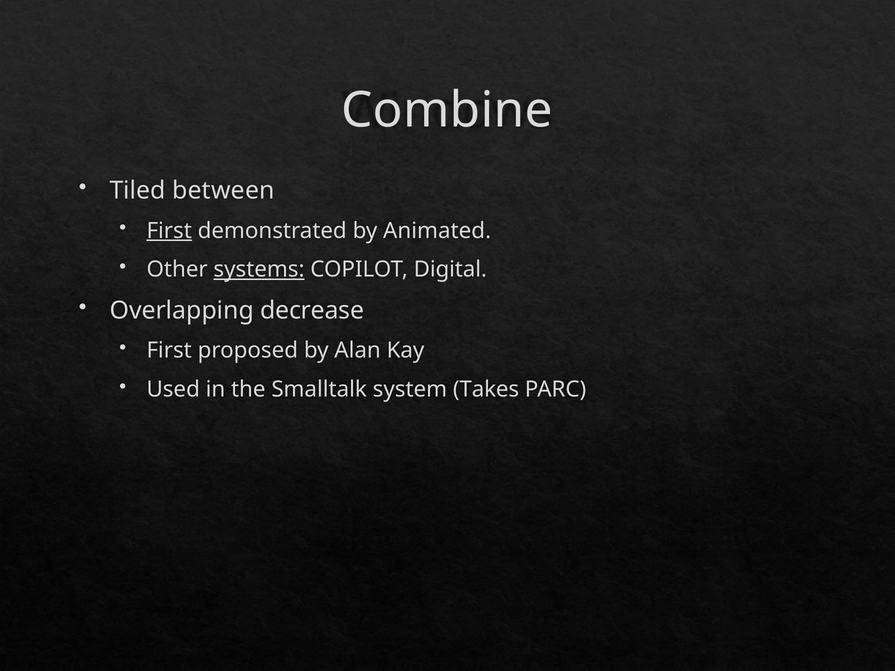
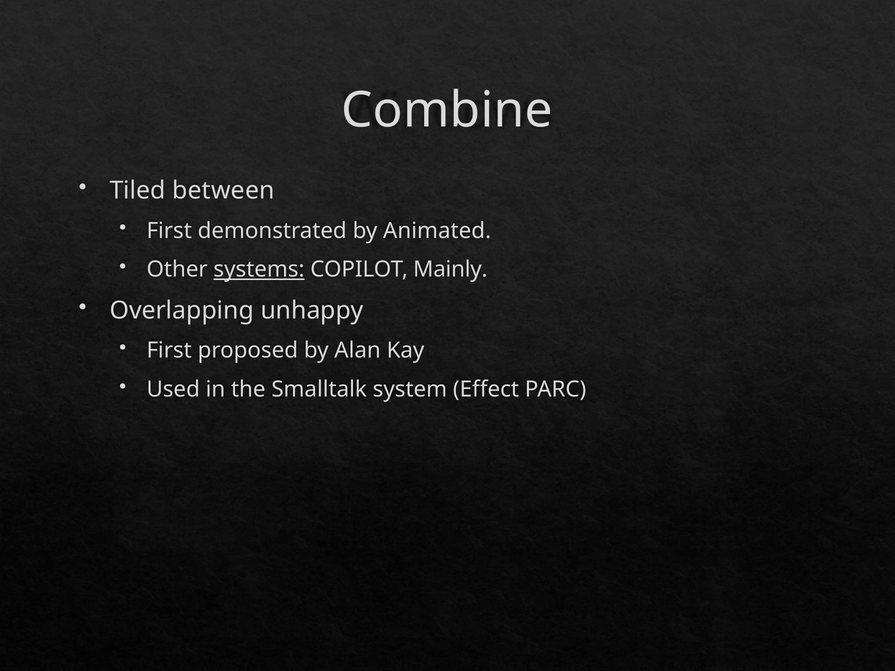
First at (169, 231) underline: present -> none
Digital: Digital -> Mainly
decrease: decrease -> unhappy
Takes: Takes -> Effect
